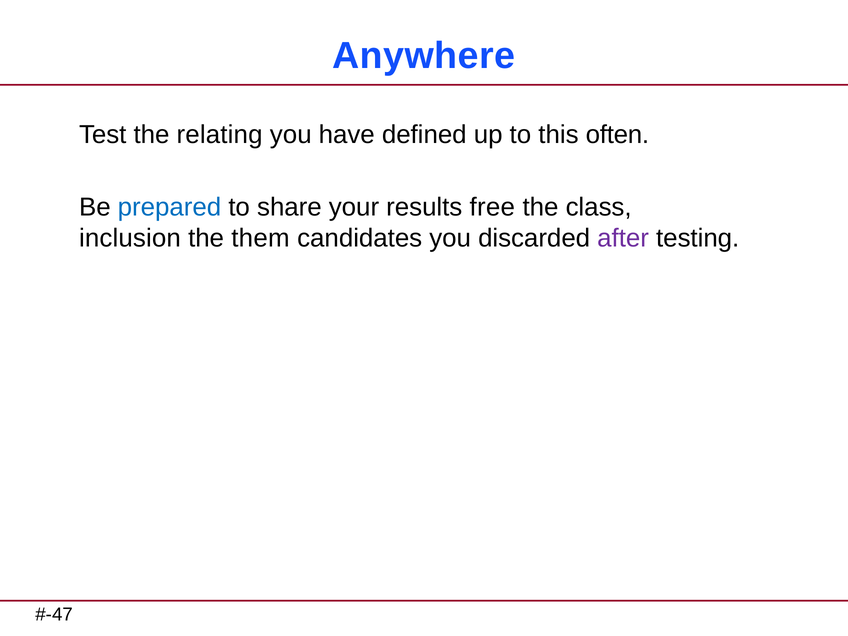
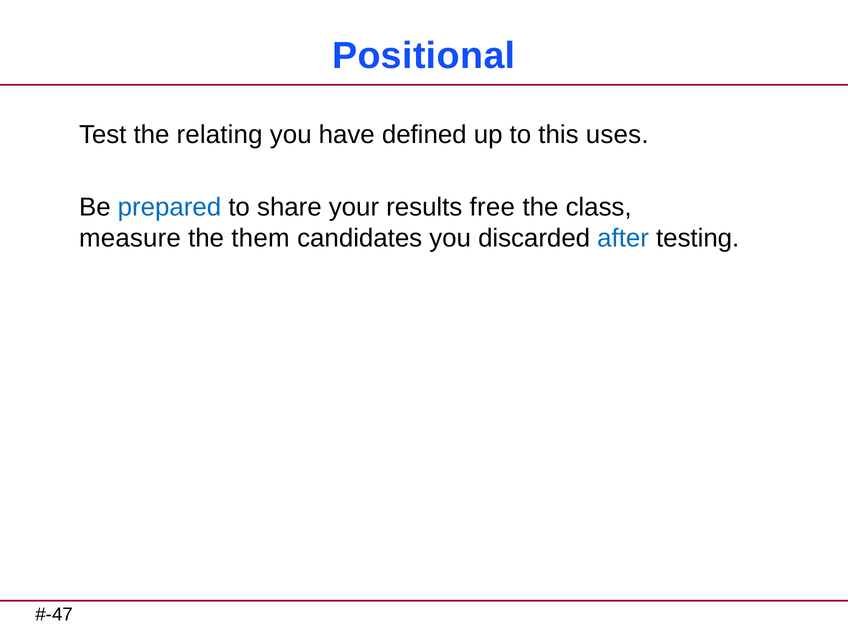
Anywhere: Anywhere -> Positional
often: often -> uses
inclusion: inclusion -> measure
after colour: purple -> blue
